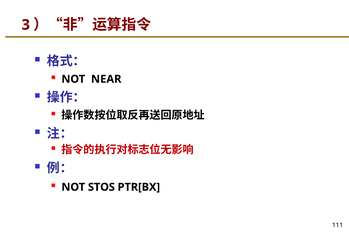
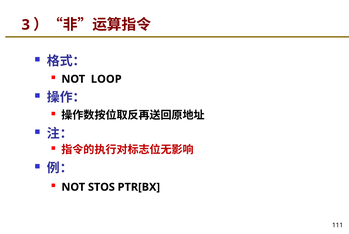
NEAR: NEAR -> LOOP
